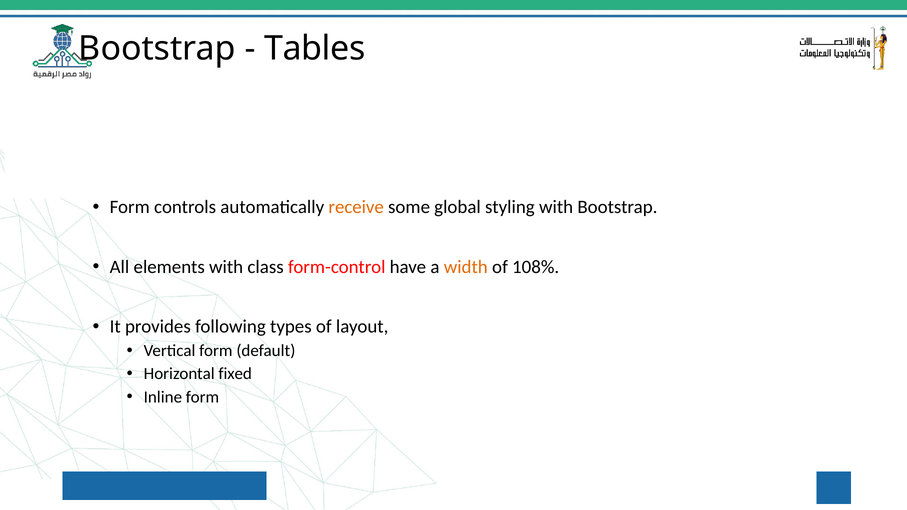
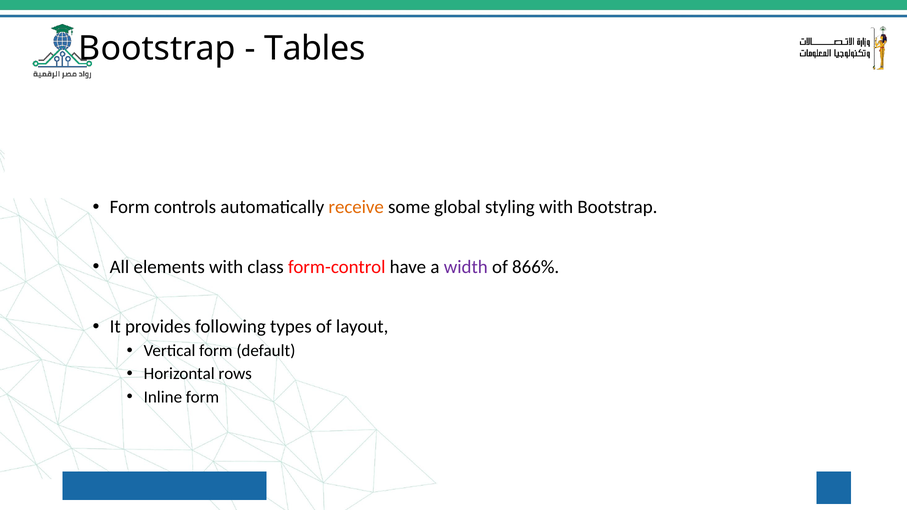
width colour: orange -> purple
108%: 108% -> 866%
fixed: fixed -> rows
